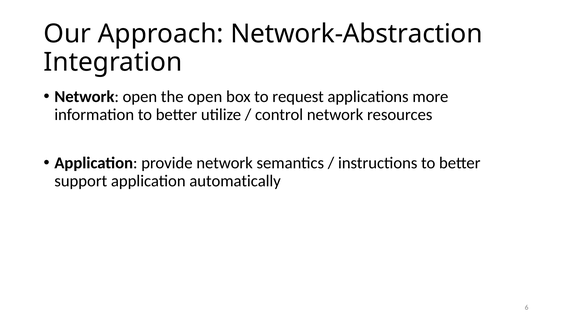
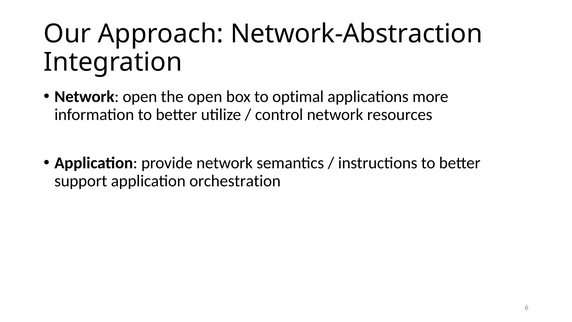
request: request -> optimal
automatically: automatically -> orchestration
